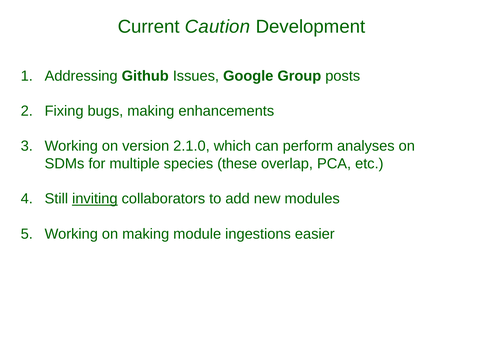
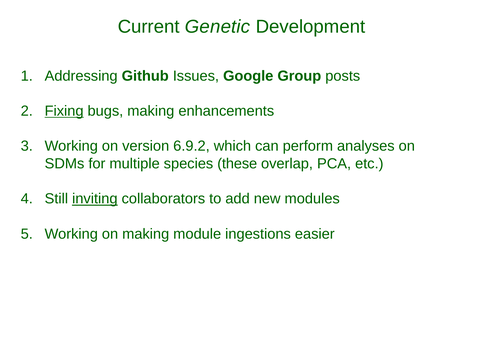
Caution: Caution -> Genetic
Fixing underline: none -> present
2.1.0: 2.1.0 -> 6.9.2
